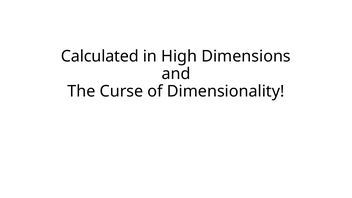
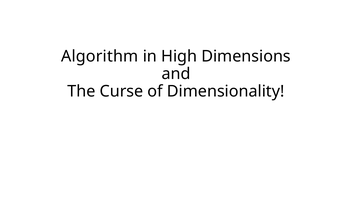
Calculated: Calculated -> Algorithm
